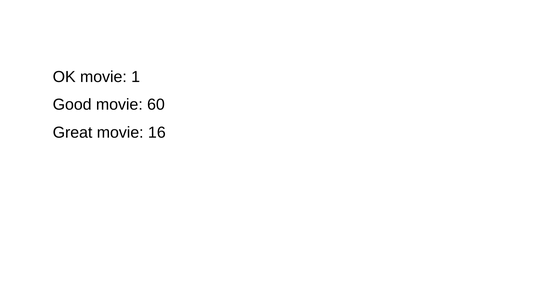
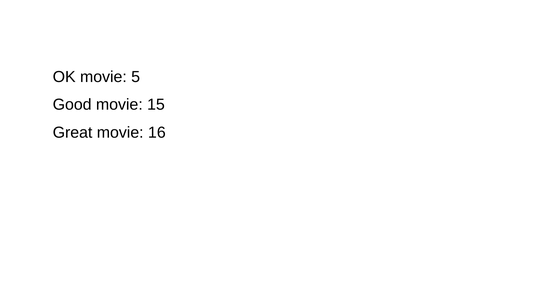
1: 1 -> 5
60: 60 -> 15
